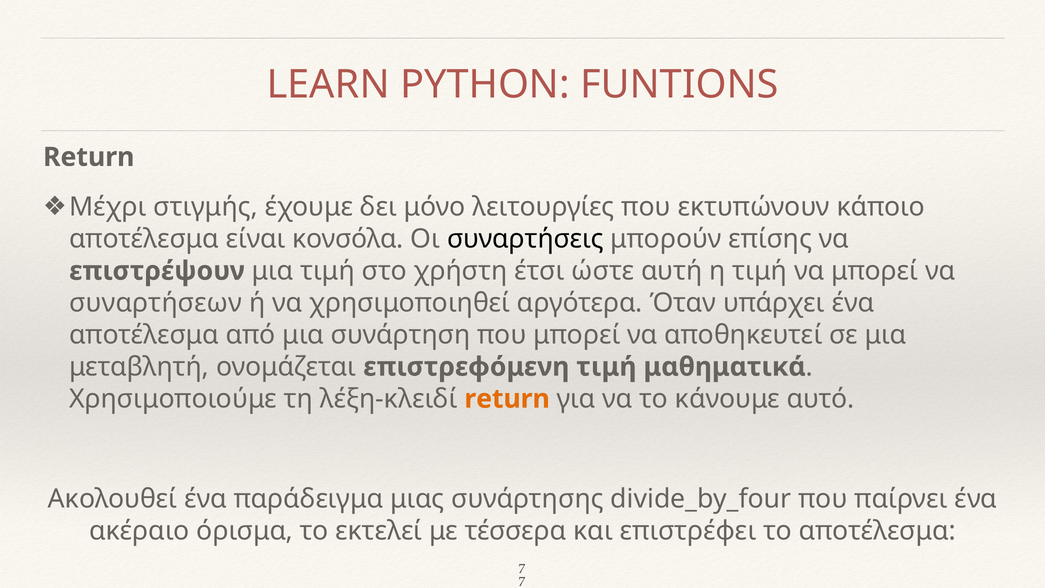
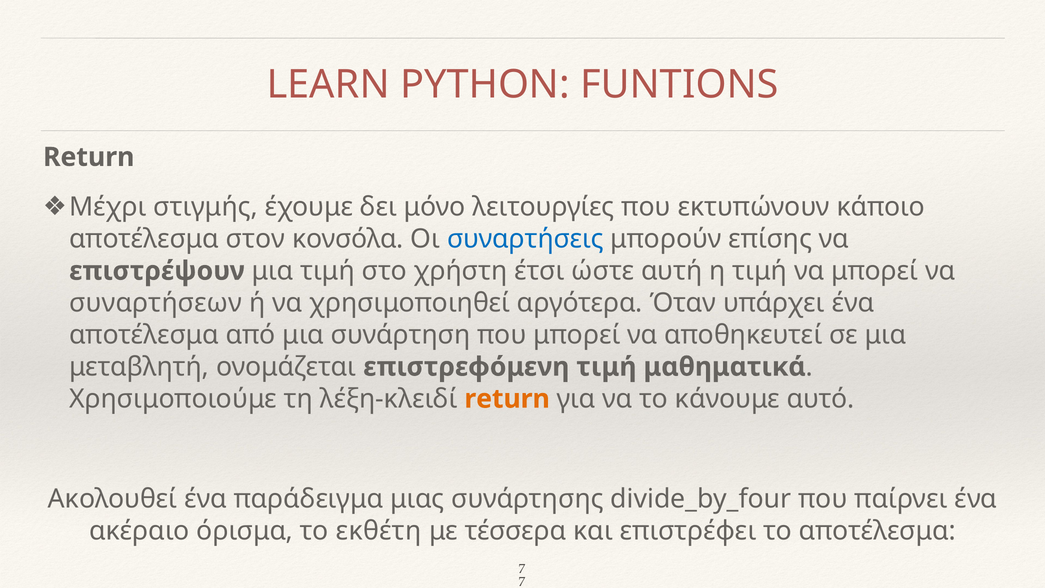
είναι: είναι -> στον
συναρτήσεις colour: black -> blue
εκτελεί: εκτελεί -> εκθέτη
